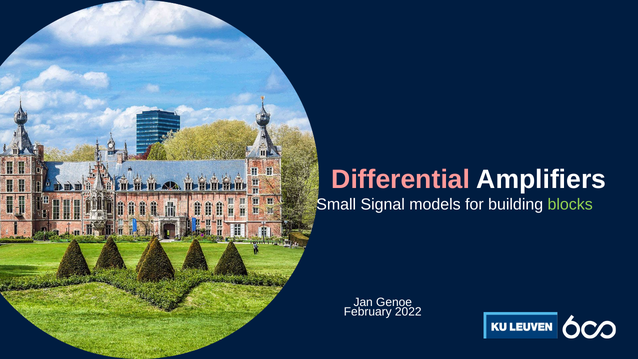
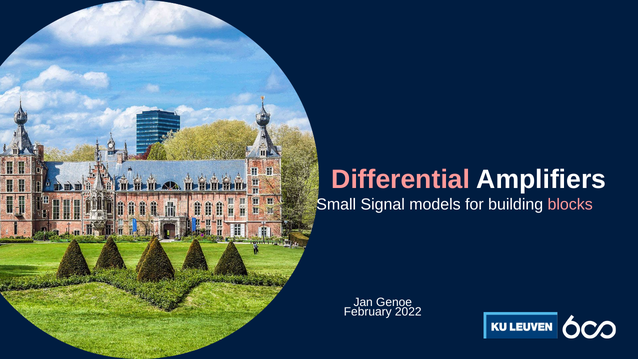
blocks colour: light green -> pink
